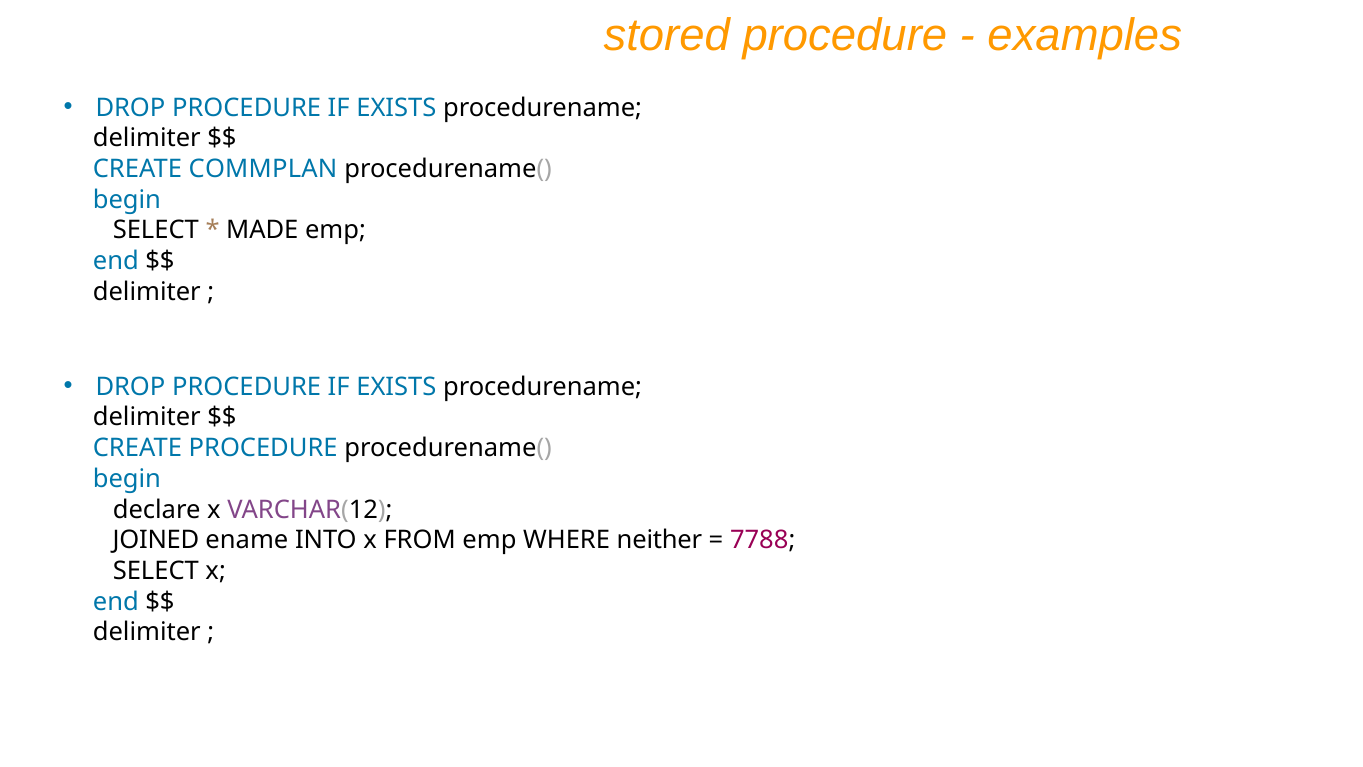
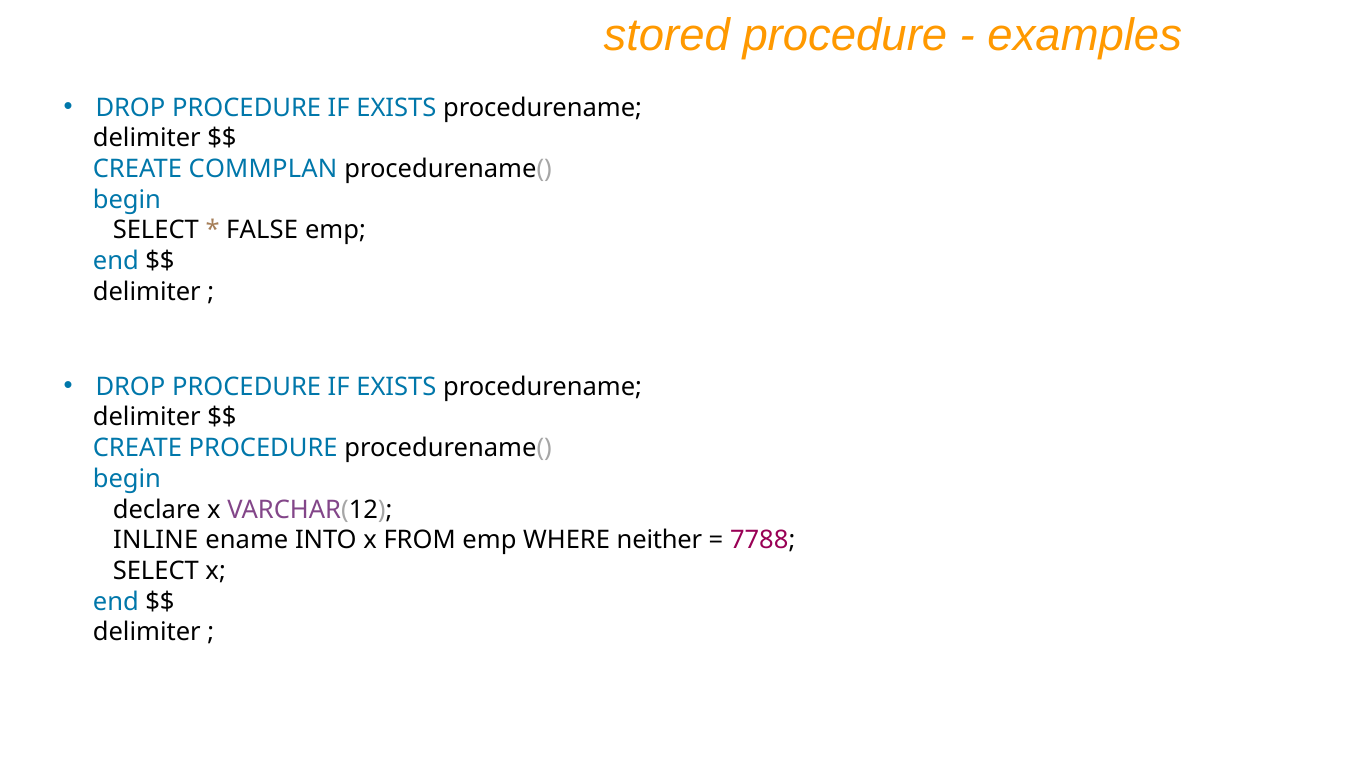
MADE: MADE -> FALSE
JOINED: JOINED -> INLINE
